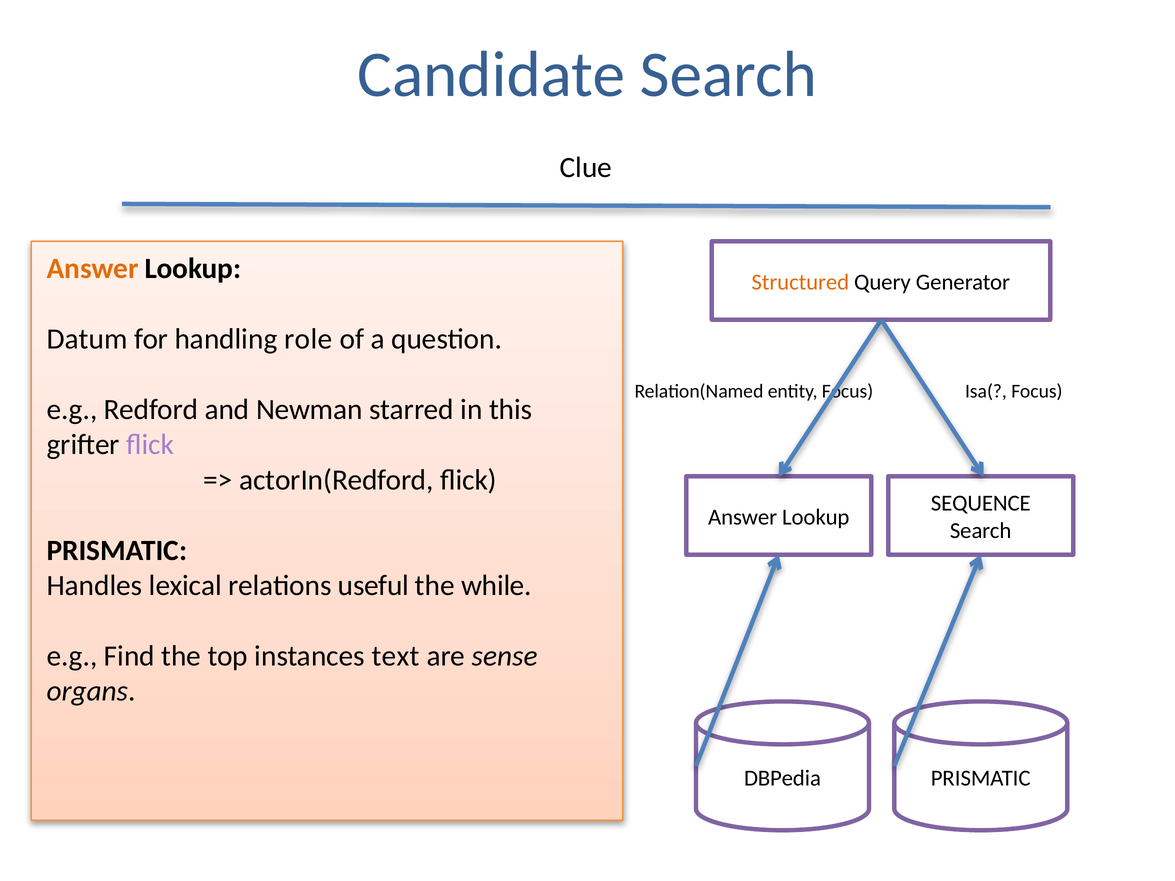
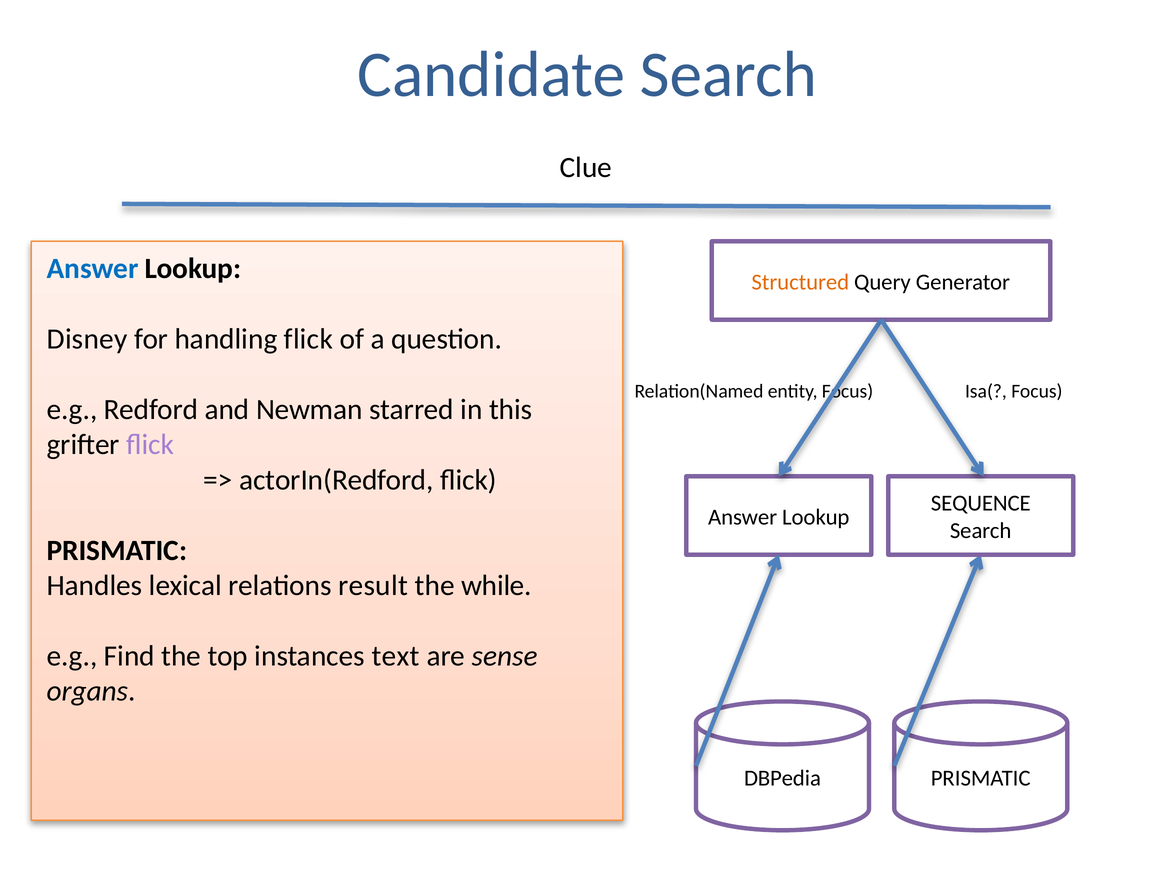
Answer at (93, 269) colour: orange -> blue
Datum: Datum -> Disney
handling role: role -> flick
useful: useful -> result
